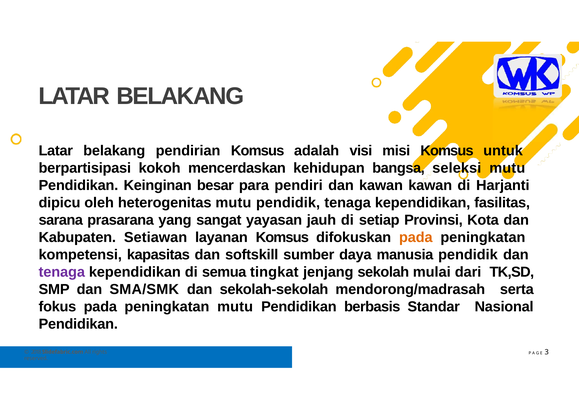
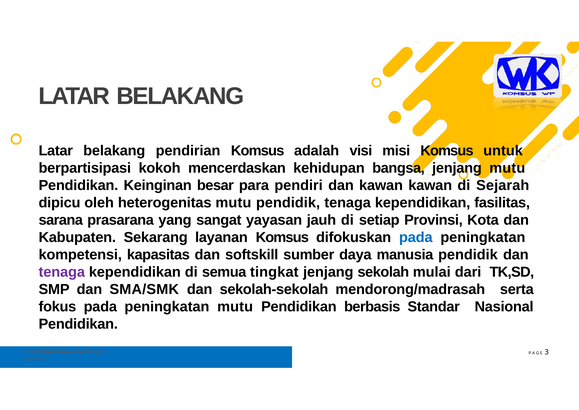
bangsa seleksi: seleksi -> jenjang
Harjanti: Harjanti -> Sejarah
Setiawan: Setiawan -> Sekarang
pada at (416, 237) colour: orange -> blue
